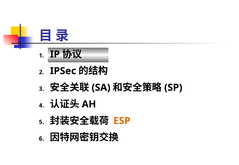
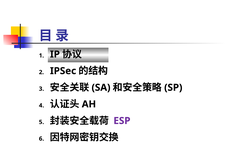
ESP colour: orange -> purple
